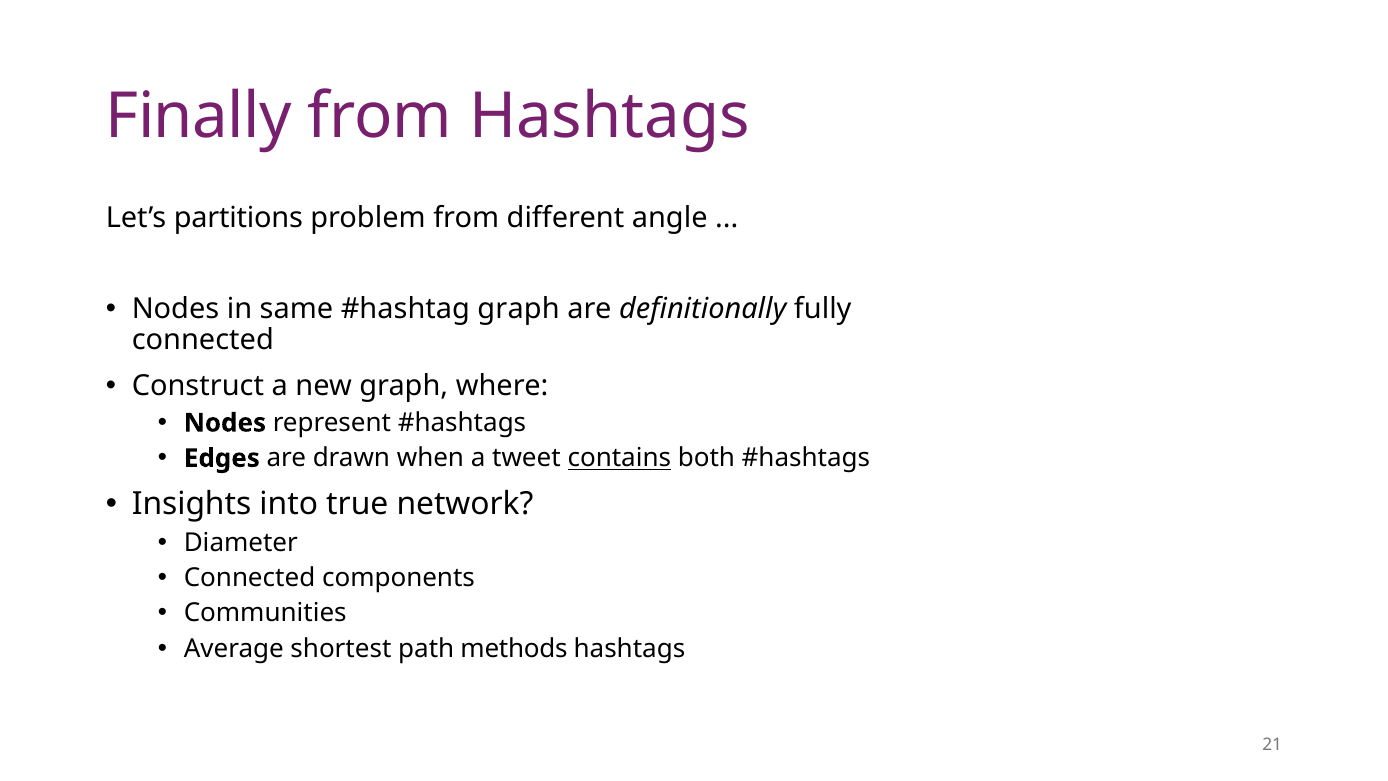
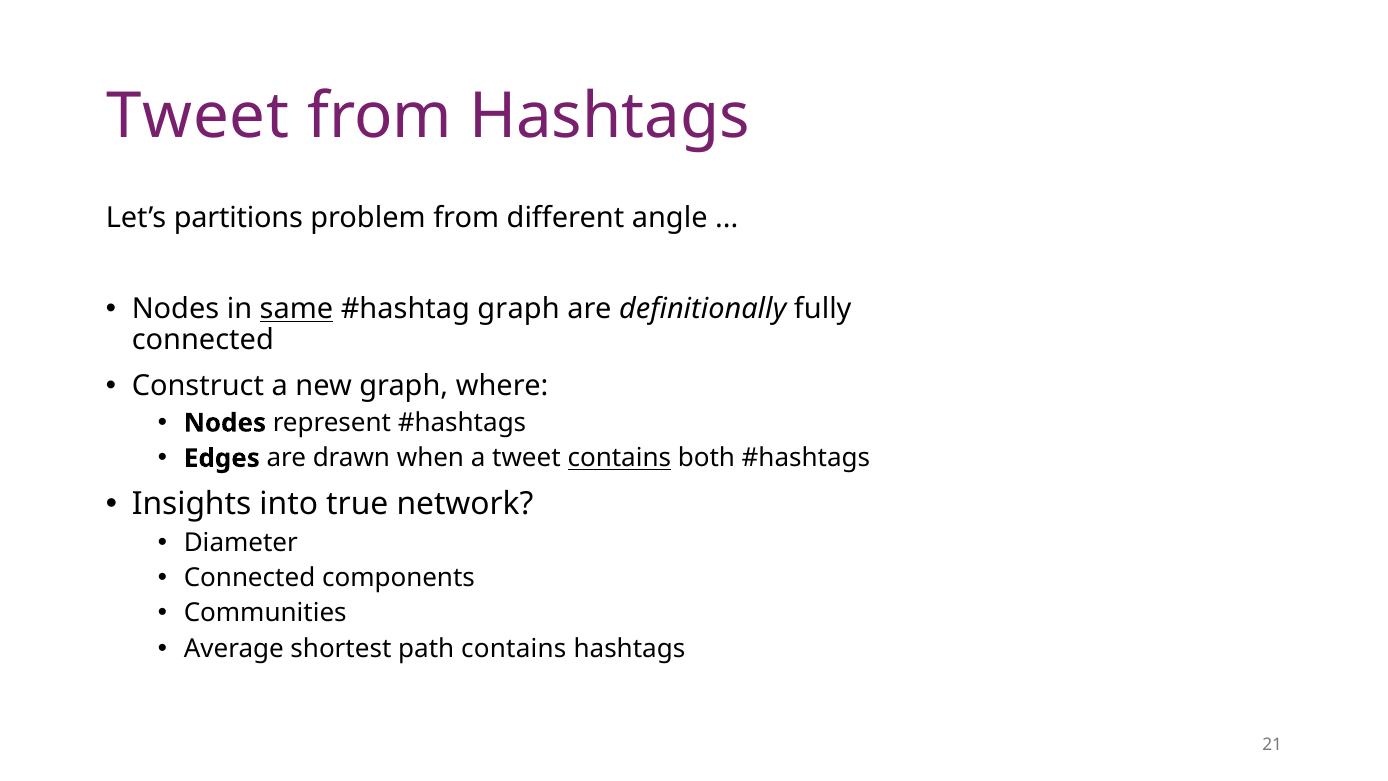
Finally at (199, 117): Finally -> Tweet
same underline: none -> present
path methods: methods -> contains
